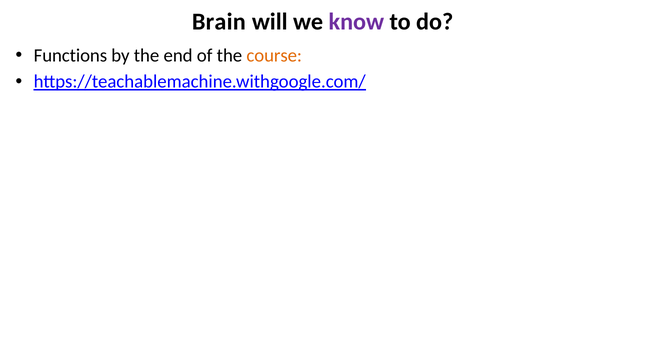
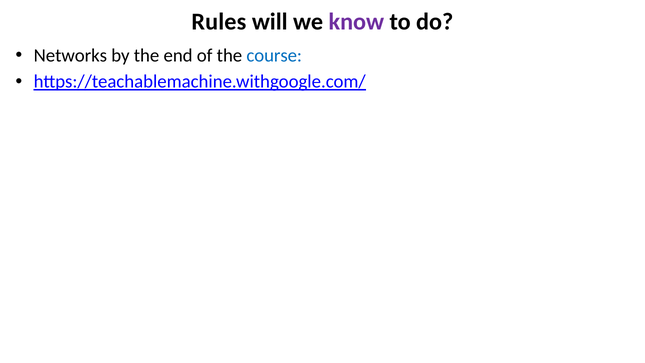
Brain: Brain -> Rules
Functions: Functions -> Networks
course colour: orange -> blue
